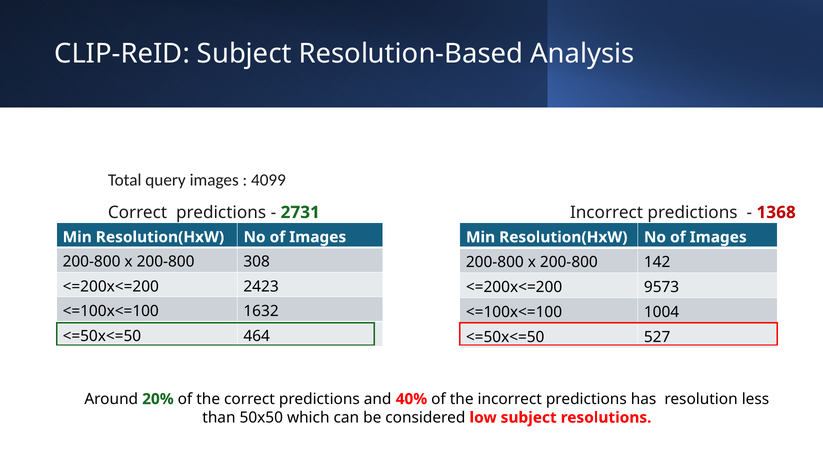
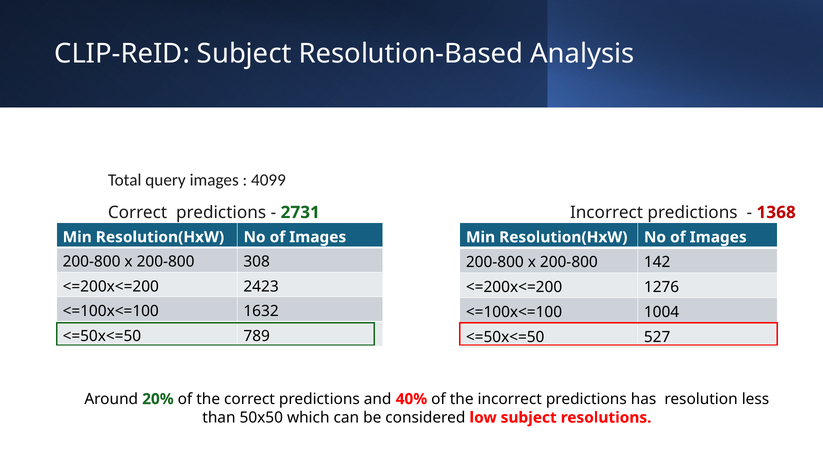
9573: 9573 -> 1276
464: 464 -> 789
